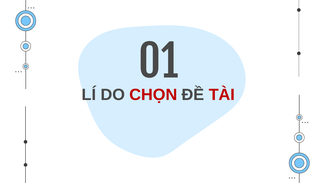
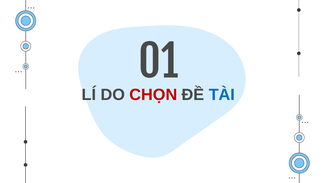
TÀI colour: red -> blue
